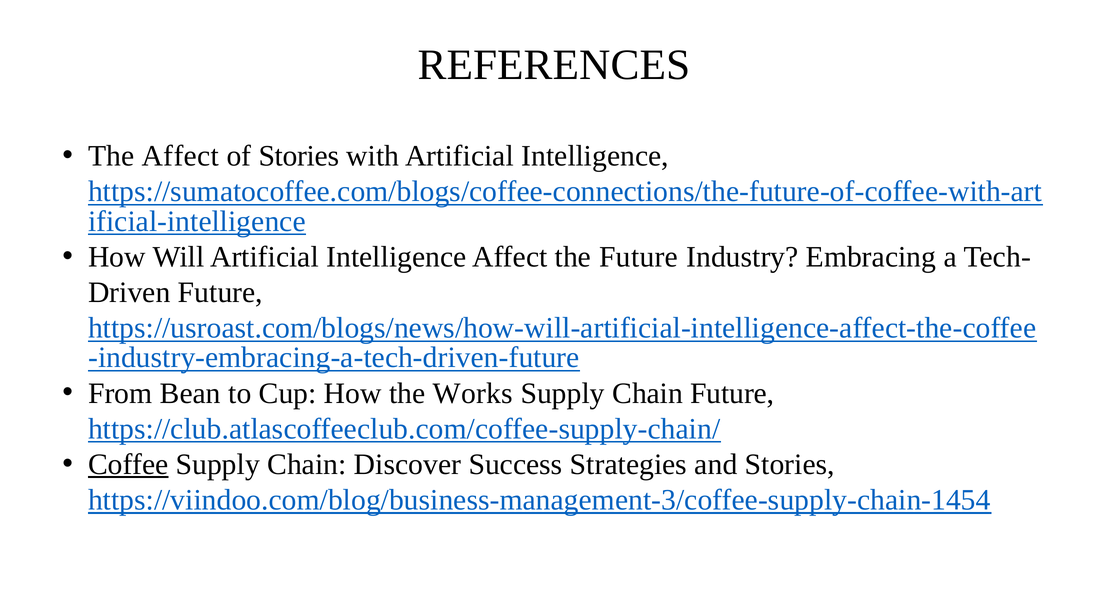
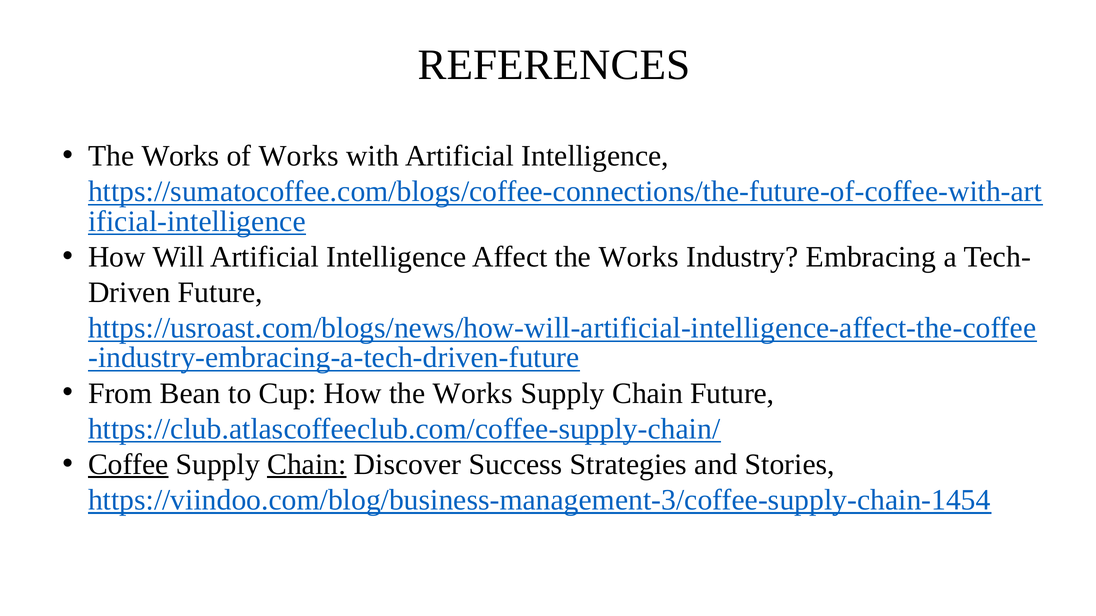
Affect at (180, 156): Affect -> Works
of Stories: Stories -> Works
Affect the Future: Future -> Works
Chain at (307, 465) underline: none -> present
